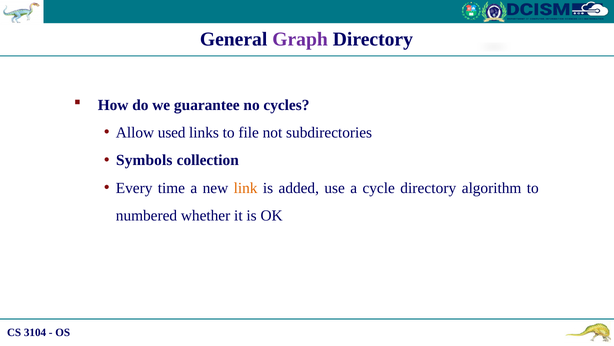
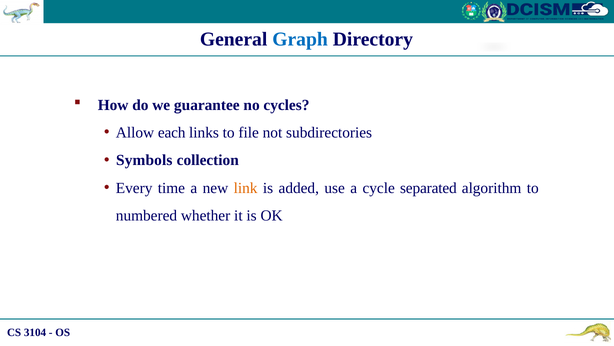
Graph colour: purple -> blue
used: used -> each
cycle directory: directory -> separated
